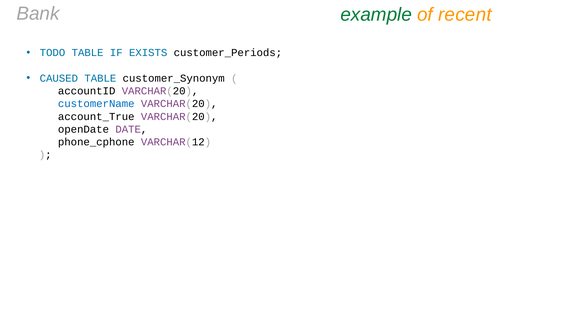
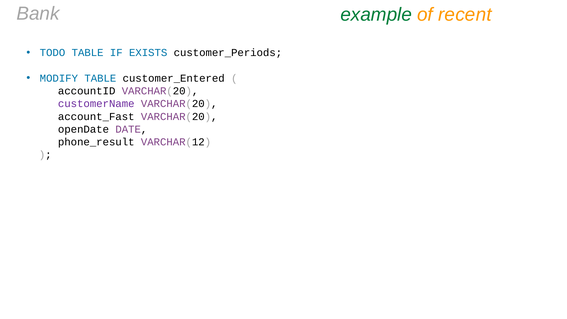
CAUSED: CAUSED -> MODIFY
customer_Synonym: customer_Synonym -> customer_Entered
customerName colour: blue -> purple
account_True: account_True -> account_Fast
phone_cphone: phone_cphone -> phone_result
